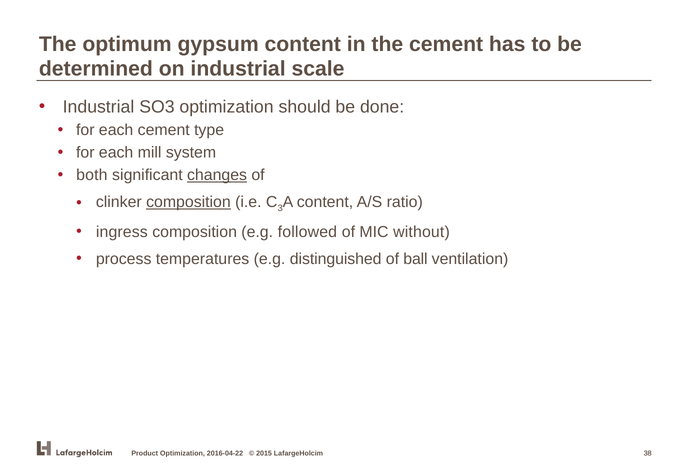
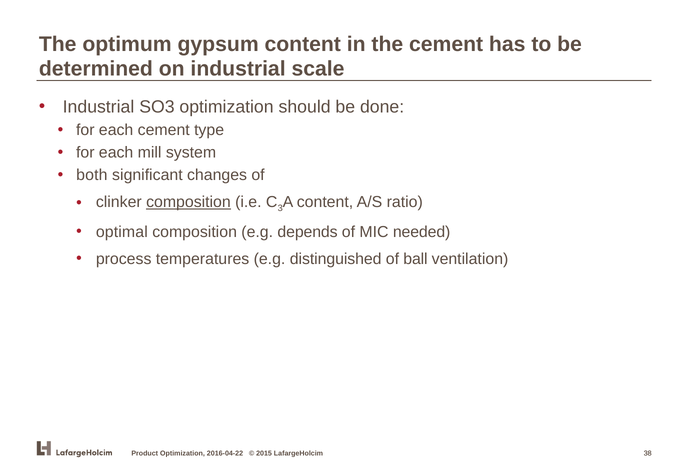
changes underline: present -> none
ingress: ingress -> optimal
followed: followed -> depends
without: without -> needed
